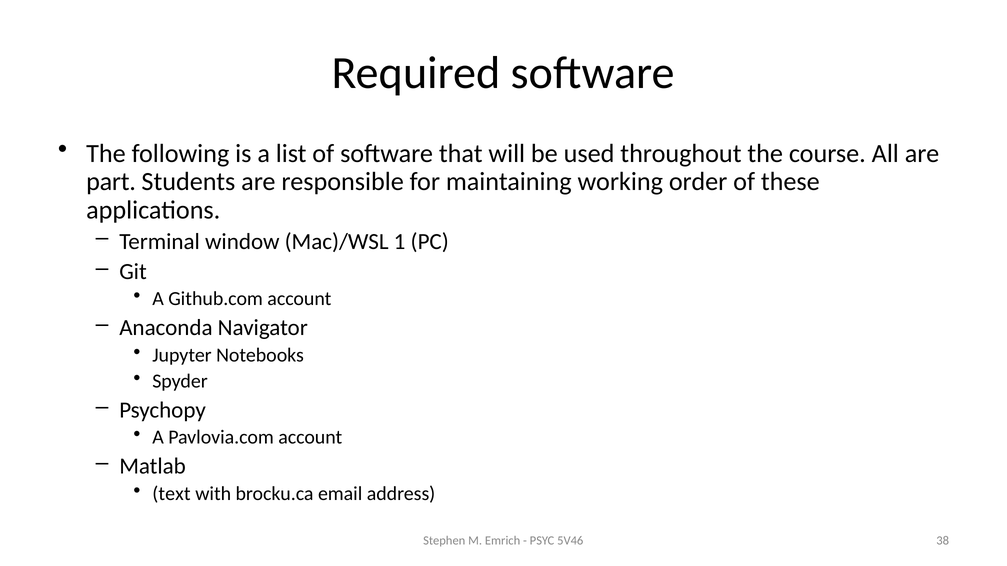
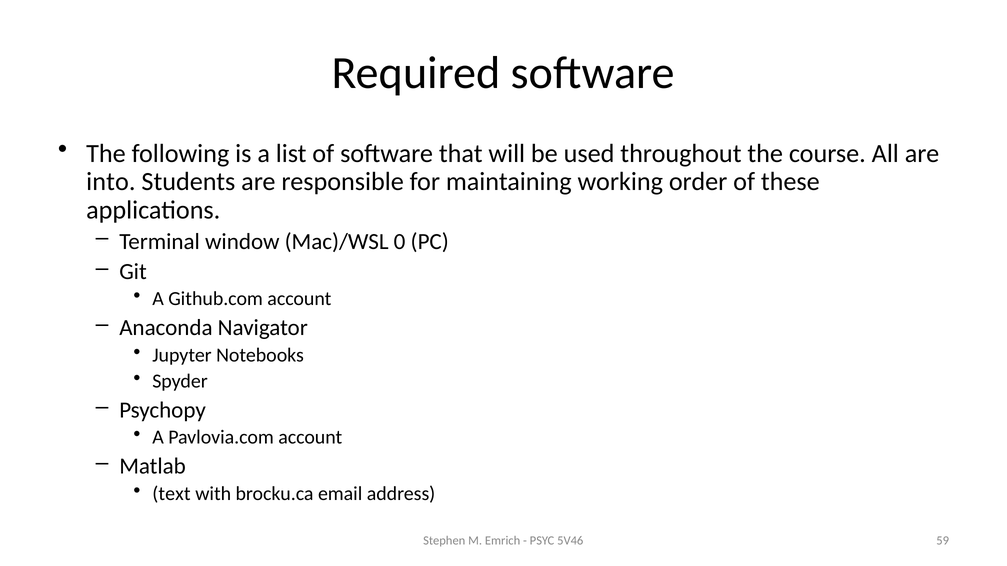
part: part -> into
1: 1 -> 0
38: 38 -> 59
